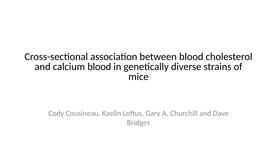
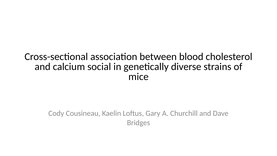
calcium blood: blood -> social
